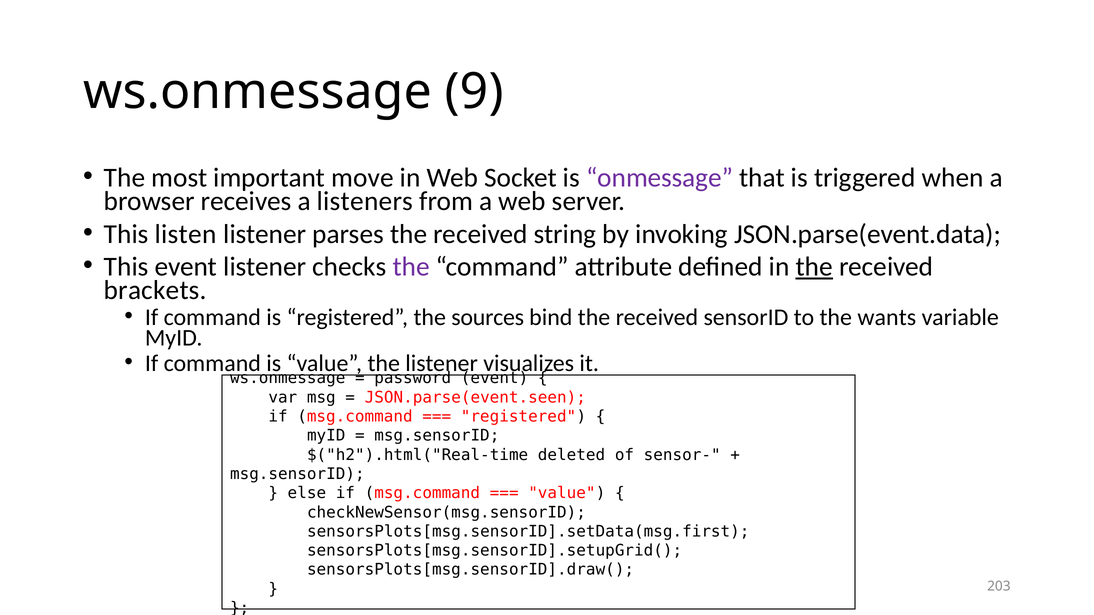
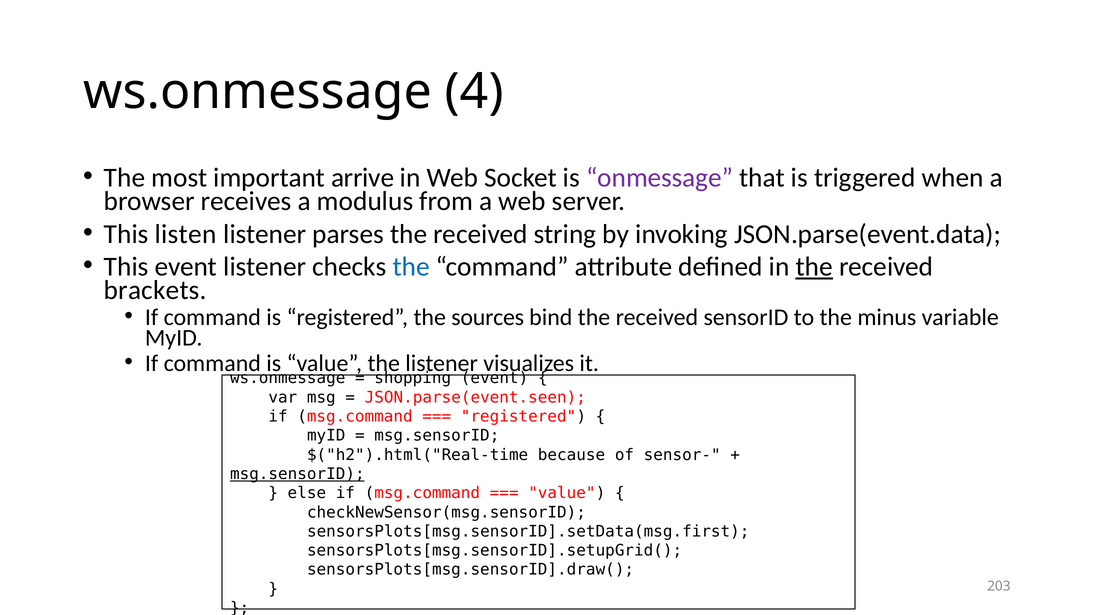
9: 9 -> 4
move: move -> arrive
listeners: listeners -> modulus
the at (411, 267) colour: purple -> blue
wants: wants -> minus
password: password -> shopping
deleted: deleted -> because
msg.sensorID at (297, 474) underline: none -> present
